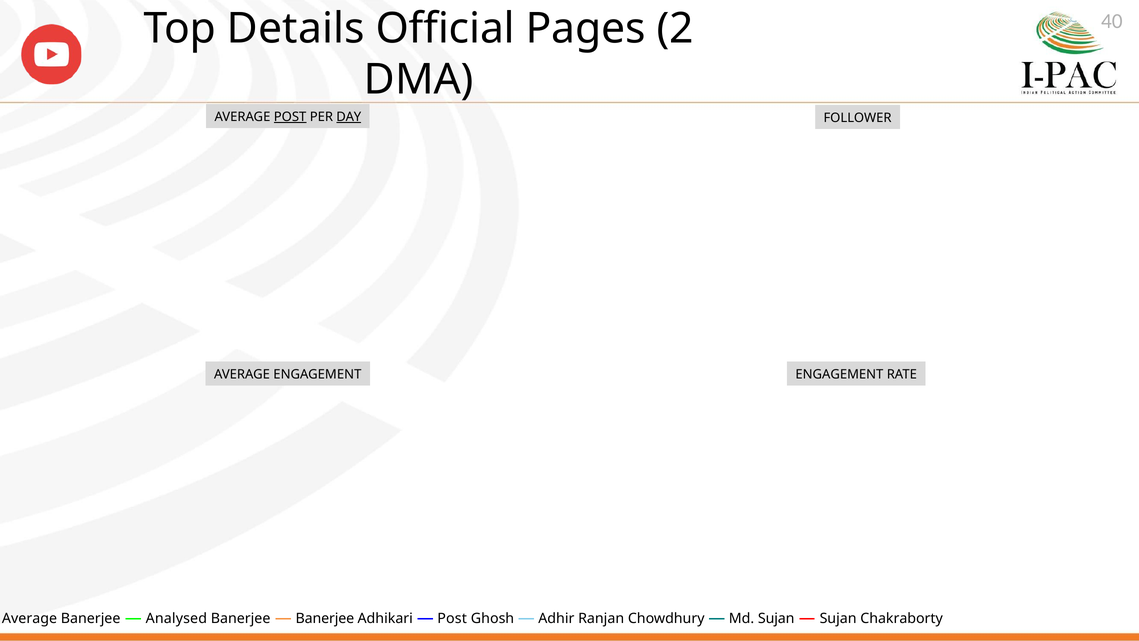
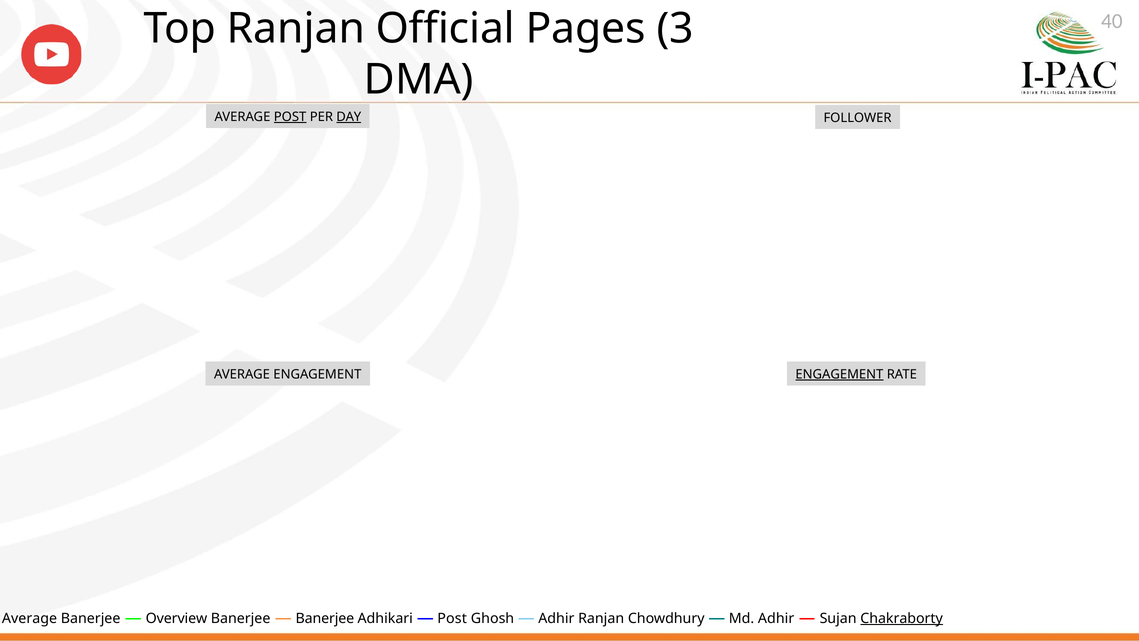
Top Details: Details -> Ranjan
2: 2 -> 3
ENGAGEMENT at (839, 374) underline: none -> present
Analysed: Analysed -> Overview
Md Sujan: Sujan -> Adhir
Chakraborty underline: none -> present
